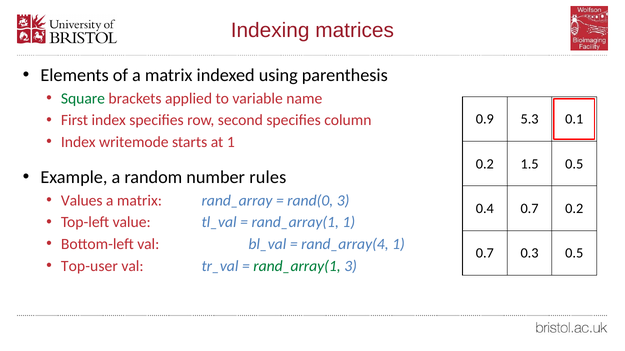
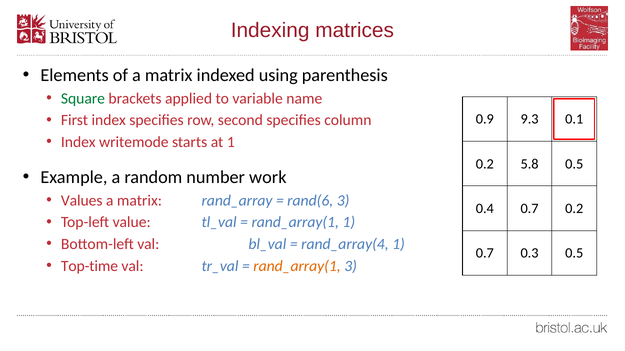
5.3: 5.3 -> 9.3
1.5: 1.5 -> 5.8
rules: rules -> work
rand(0: rand(0 -> rand(6
Top-user: Top-user -> Top-time
rand_array(1 at (297, 266) colour: green -> orange
